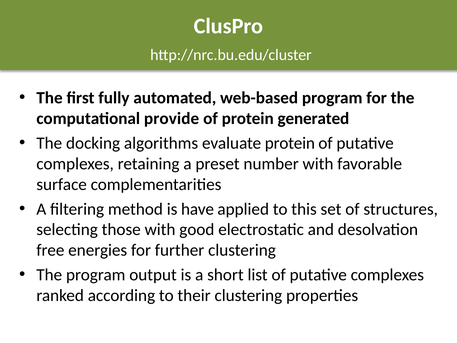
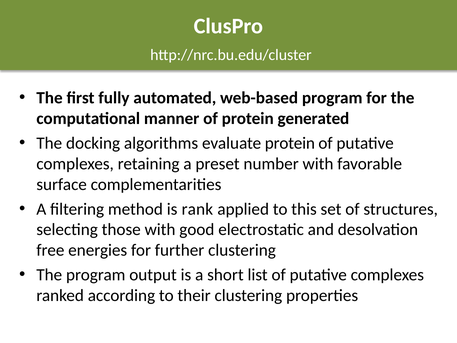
provide: provide -> manner
have: have -> rank
